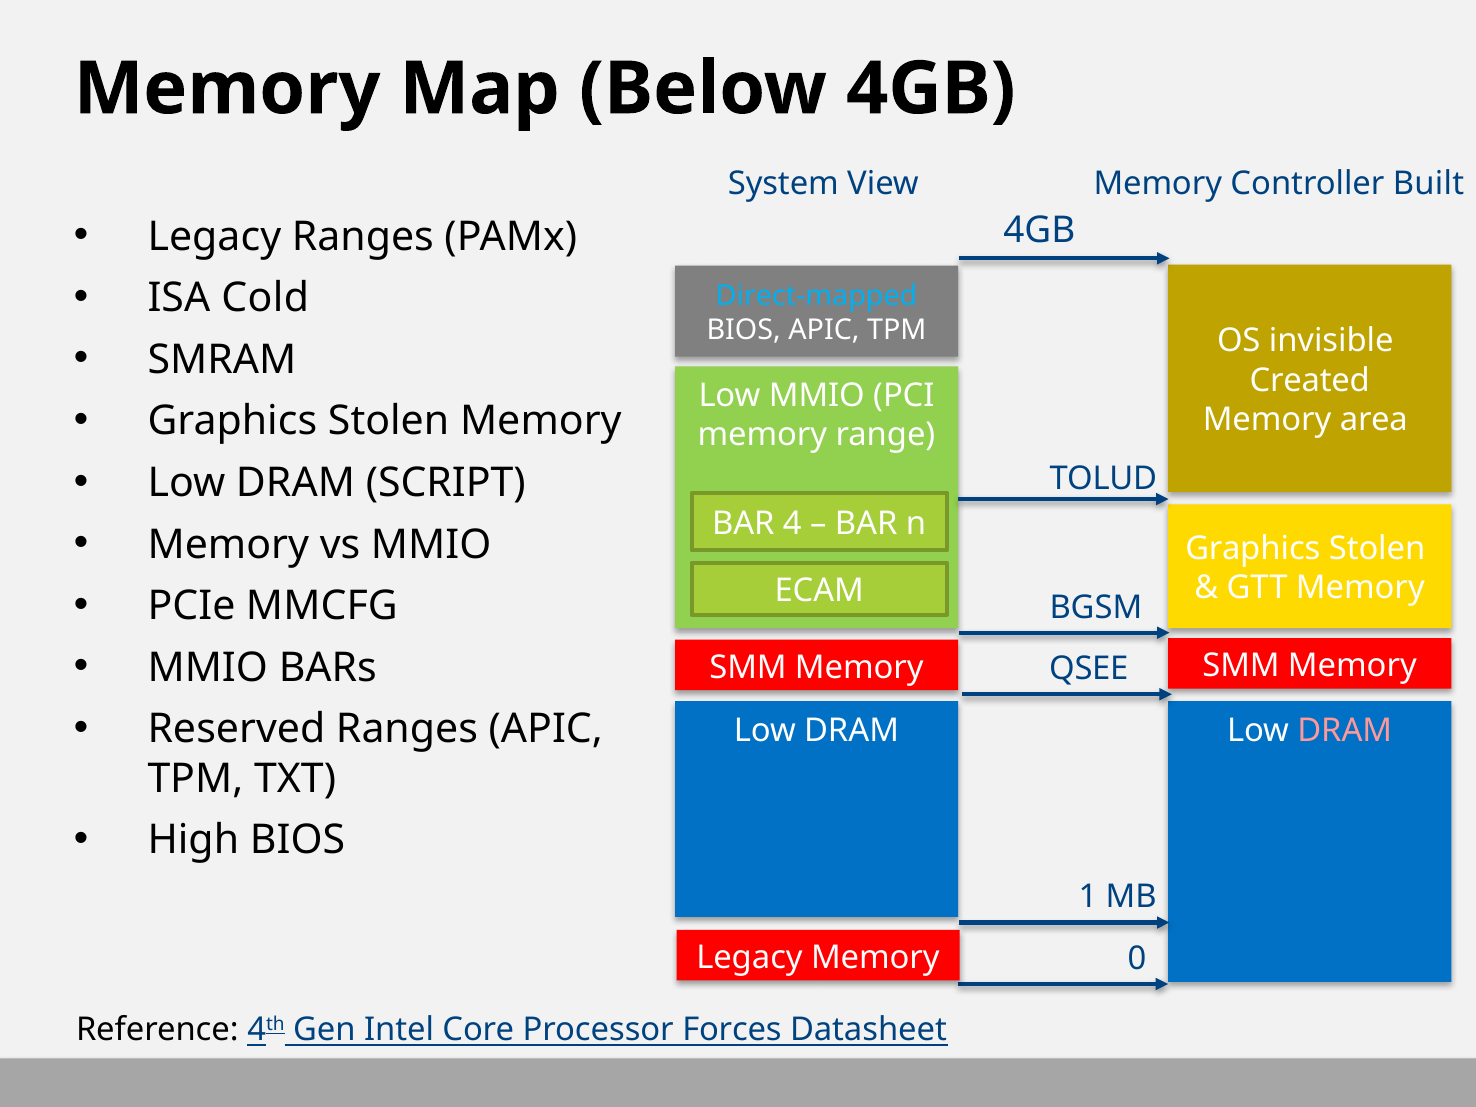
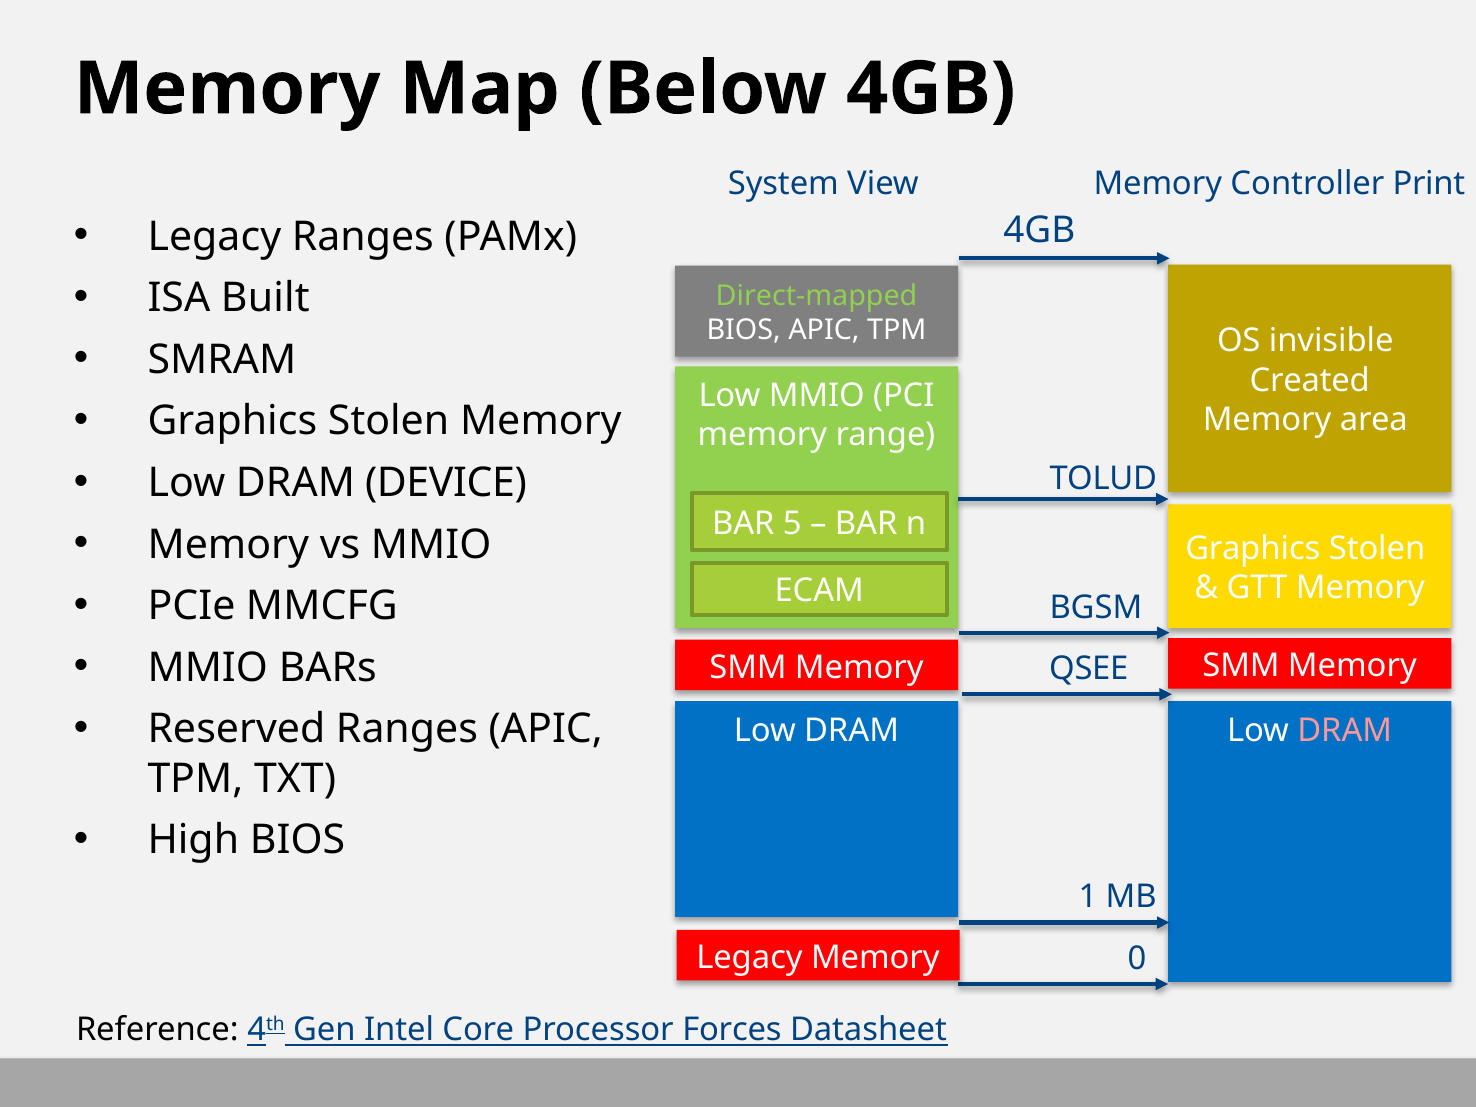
Built: Built -> Print
Cold: Cold -> Built
Direct-mapped colour: light blue -> light green
SCRIPT: SCRIPT -> DEVICE
4: 4 -> 5
